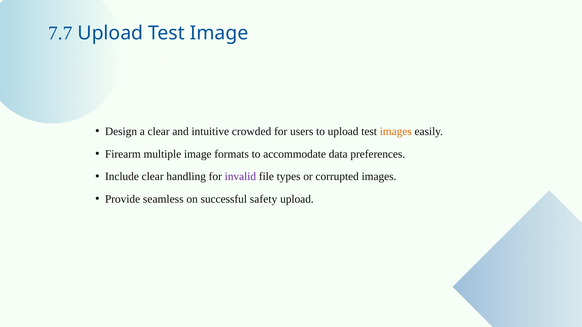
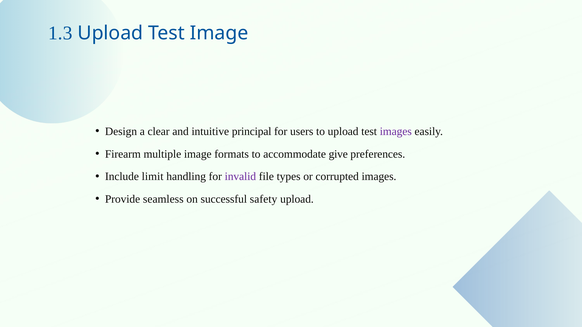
7.7: 7.7 -> 1.3
crowded: crowded -> principal
images at (396, 131) colour: orange -> purple
data: data -> give
Include clear: clear -> limit
